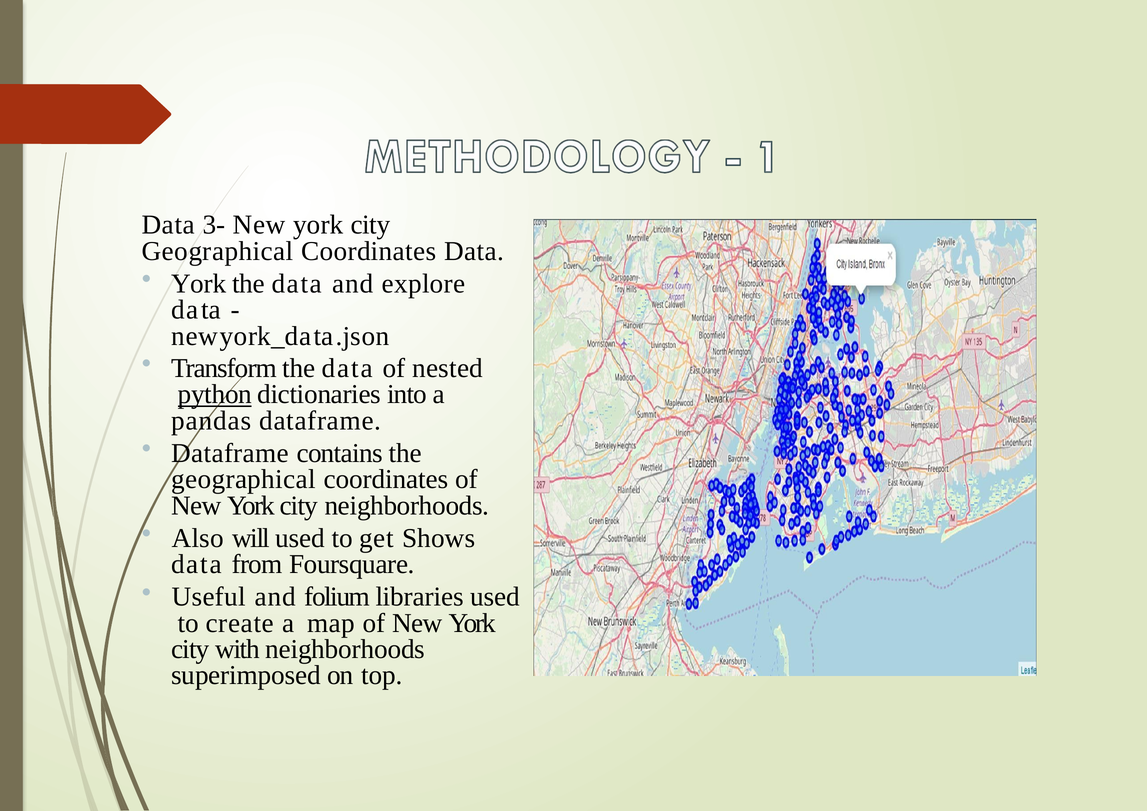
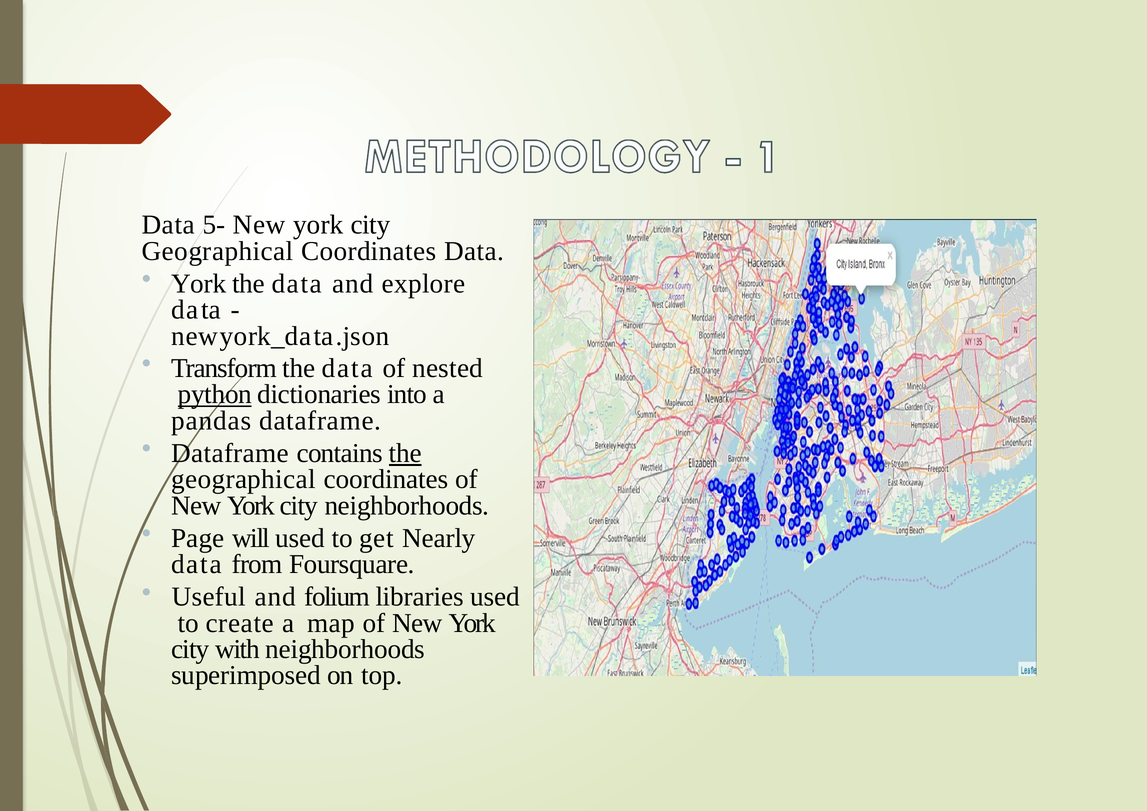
3-: 3- -> 5-
the at (405, 453) underline: none -> present
Also: Also -> Page
Shows: Shows -> Nearly
